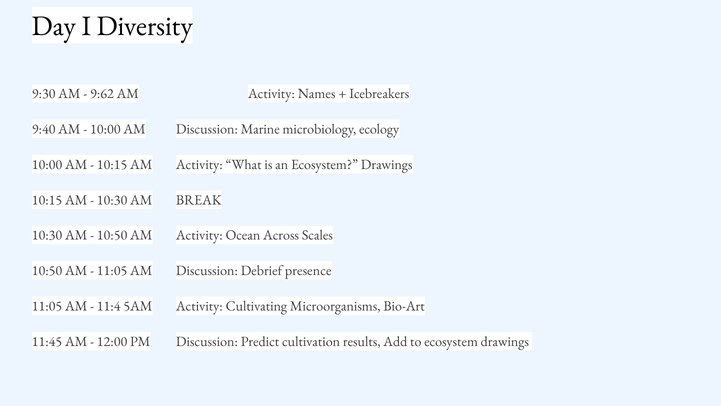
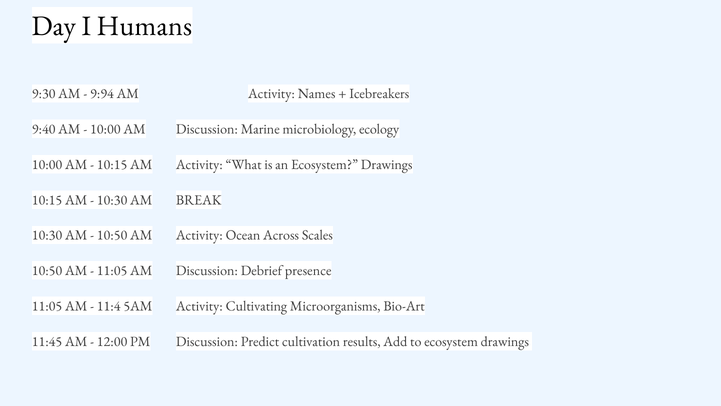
Diversity: Diversity -> Humans
9:62: 9:62 -> 9:94
